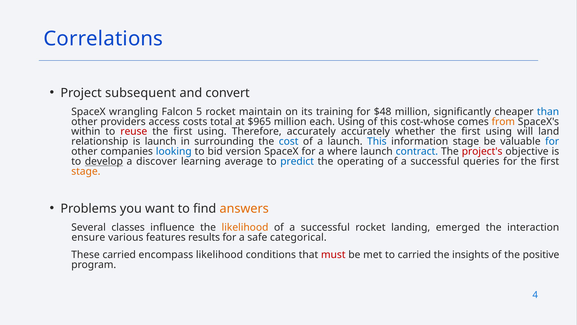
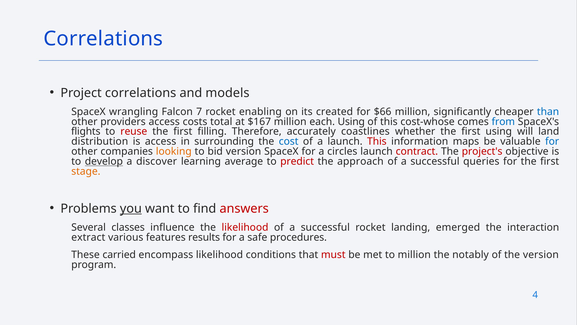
Project subsequent: subsequent -> correlations
convert: convert -> models
5: 5 -> 7
maintain: maintain -> enabling
training: training -> created
$48: $48 -> $66
$965: $965 -> $167
from colour: orange -> blue
within: within -> flights
using at (212, 131): using -> filling
accurately accurately: accurately -> coastlines
relationship: relationship -> distribution
is launch: launch -> access
This at (377, 141) colour: blue -> red
information stage: stage -> maps
looking colour: blue -> orange
where: where -> circles
contract colour: blue -> red
predict colour: blue -> red
operating: operating -> approach
you underline: none -> present
answers colour: orange -> red
likelihood at (245, 227) colour: orange -> red
ensure: ensure -> extract
categorical: categorical -> procedures
to carried: carried -> million
insights: insights -> notably
the positive: positive -> version
